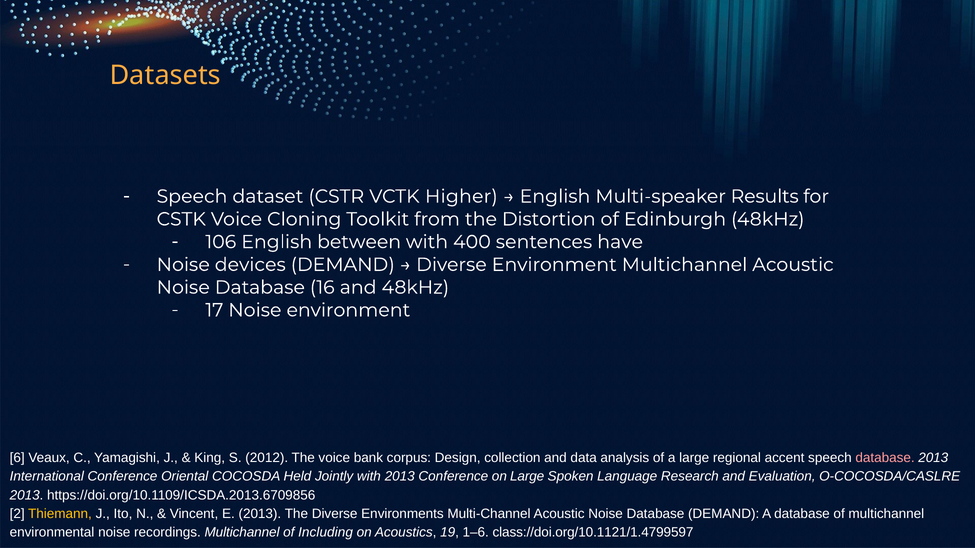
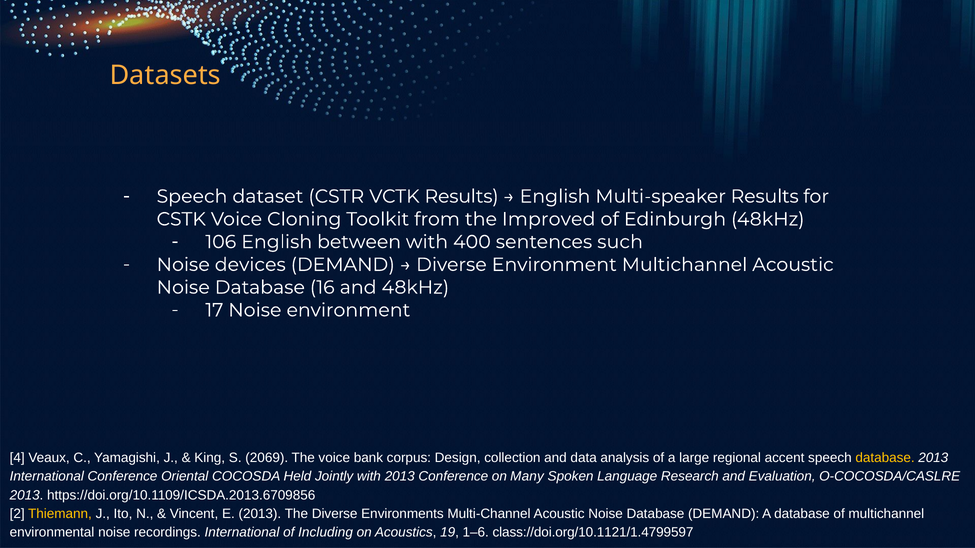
VCTK Higher: Higher -> Results
Distortion: Distortion -> Improved
have: have -> such
6: 6 -> 4
2012: 2012 -> 2069
database at (885, 458) colour: pink -> yellow
on Large: Large -> Many
recordings Multichannel: Multichannel -> International
